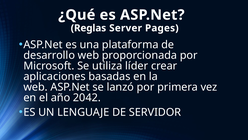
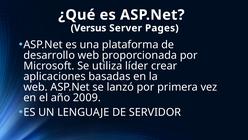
Reglas: Reglas -> Versus
2042: 2042 -> 2009
